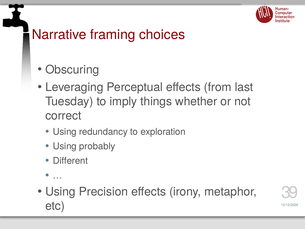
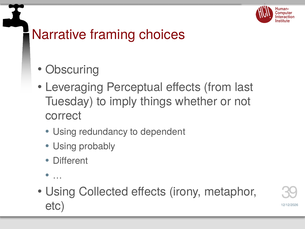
exploration: exploration -> dependent
Precision: Precision -> Collected
